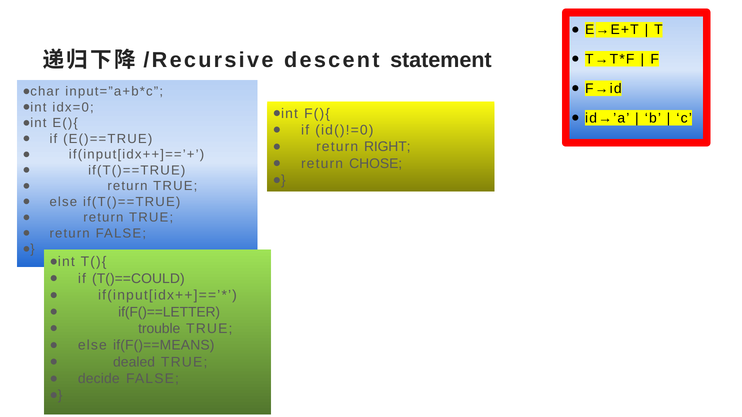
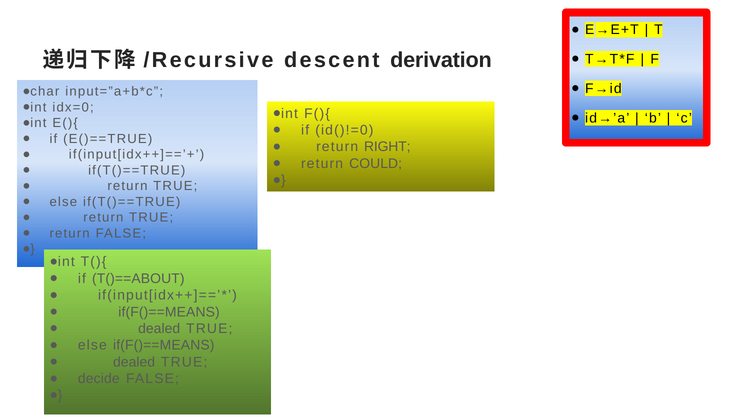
statement: statement -> derivation
CHOSE: CHOSE -> COULD
T()==COULD: T()==COULD -> T()==ABOUT
if(F()==LETTER at (169, 312): if(F()==LETTER -> if(F()==MEANS
trouble at (159, 329): trouble -> dealed
